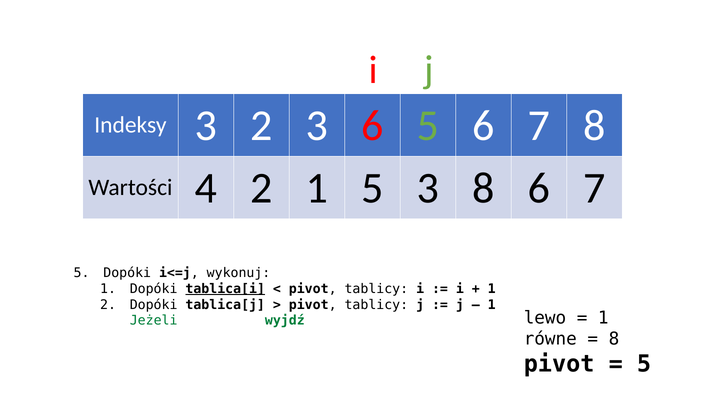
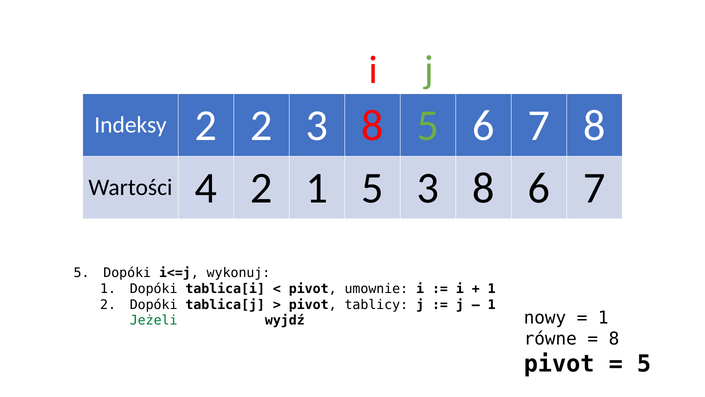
Indeksy 3: 3 -> 2
2 3 6: 6 -> 8
tablica[i underline: present -> none
tablicy at (376, 288): tablicy -> umownie
lewo: lewo -> nowy
wyjdź colour: green -> black
